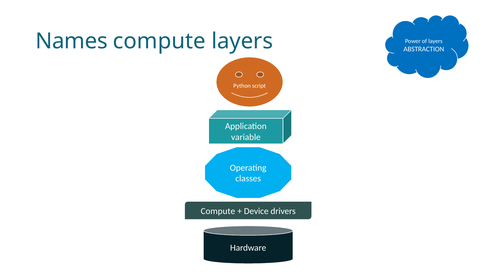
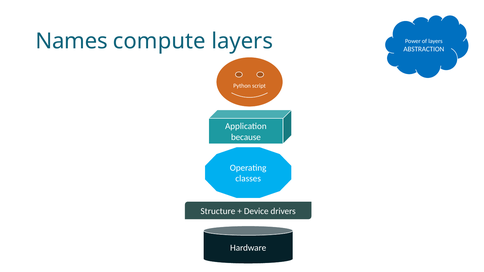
variable: variable -> because
Compute at (218, 211): Compute -> Structure
